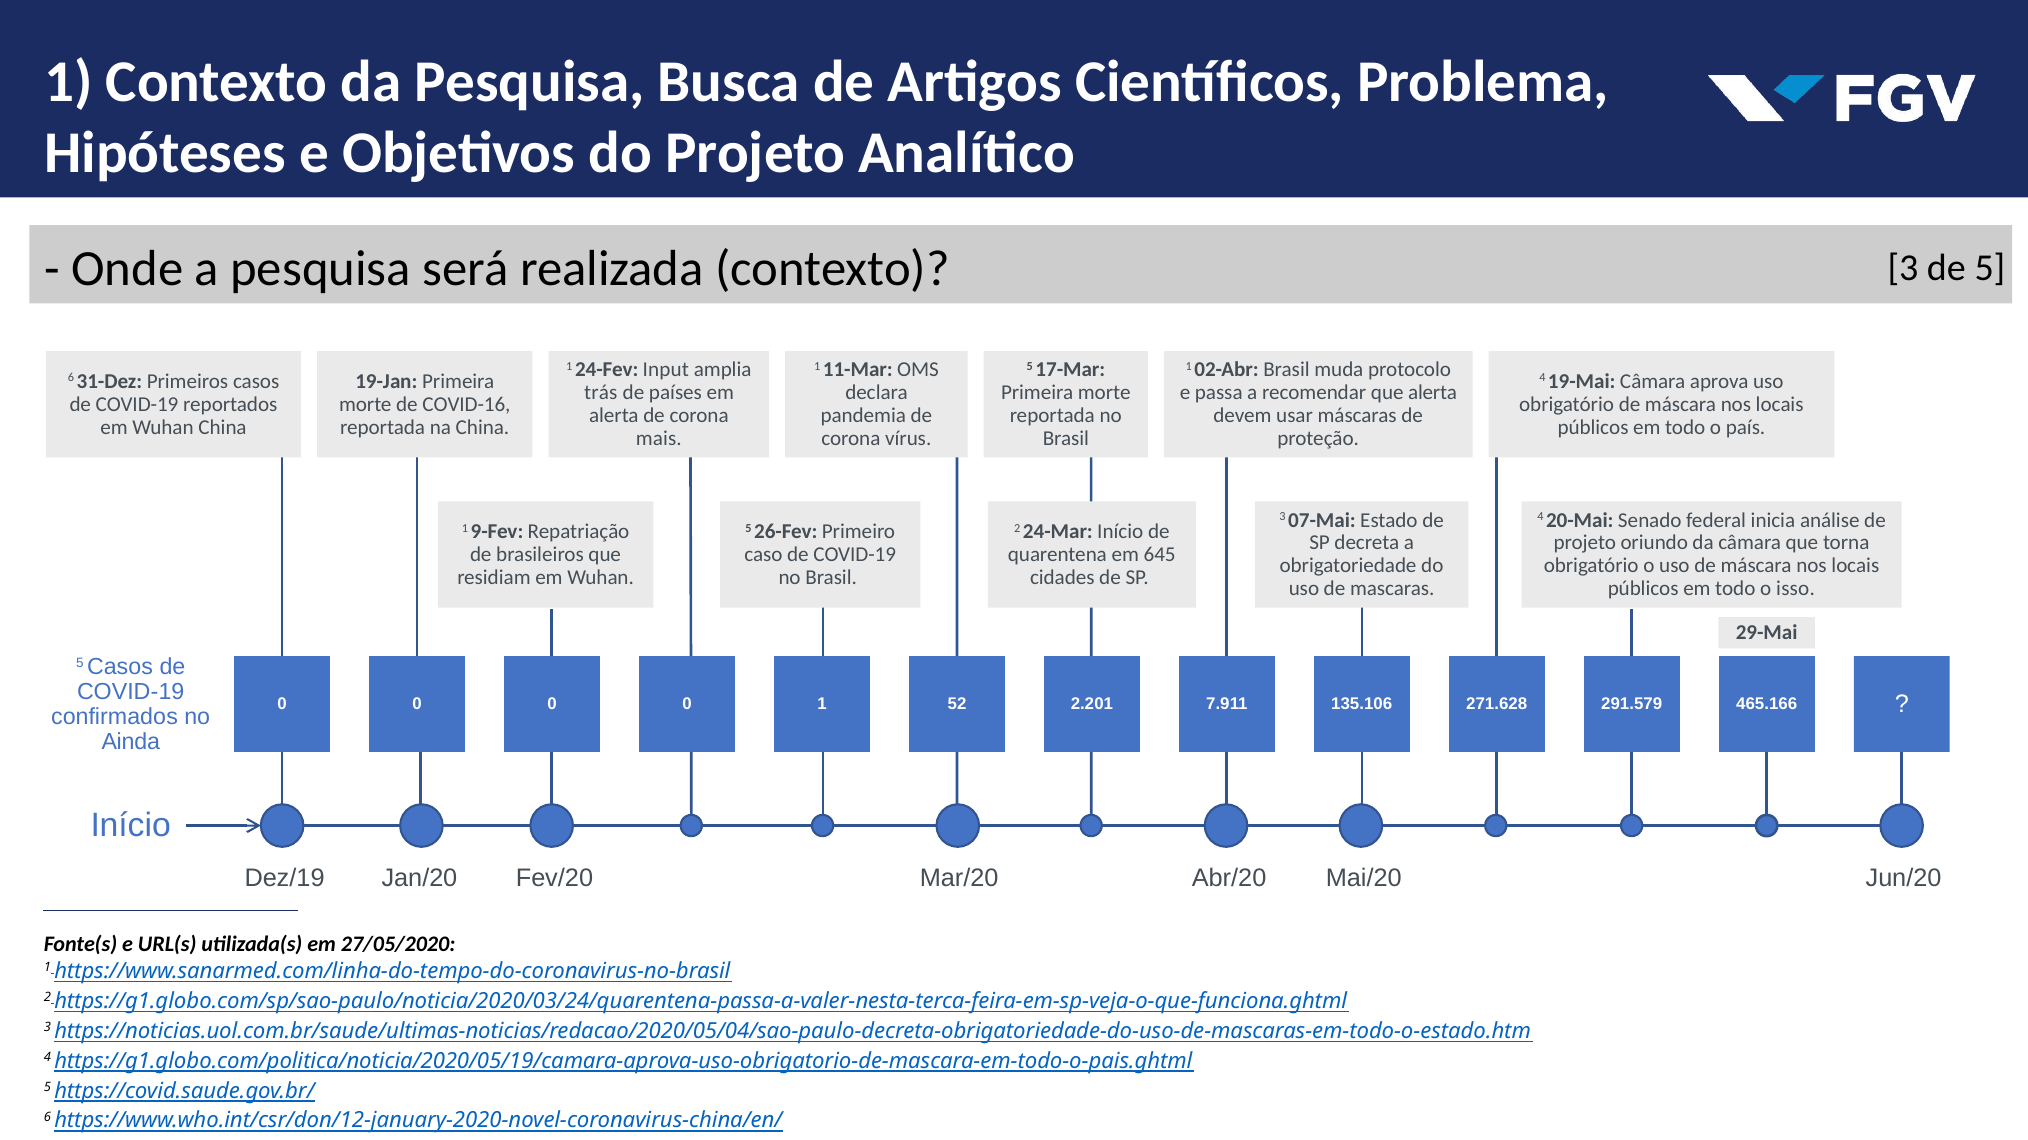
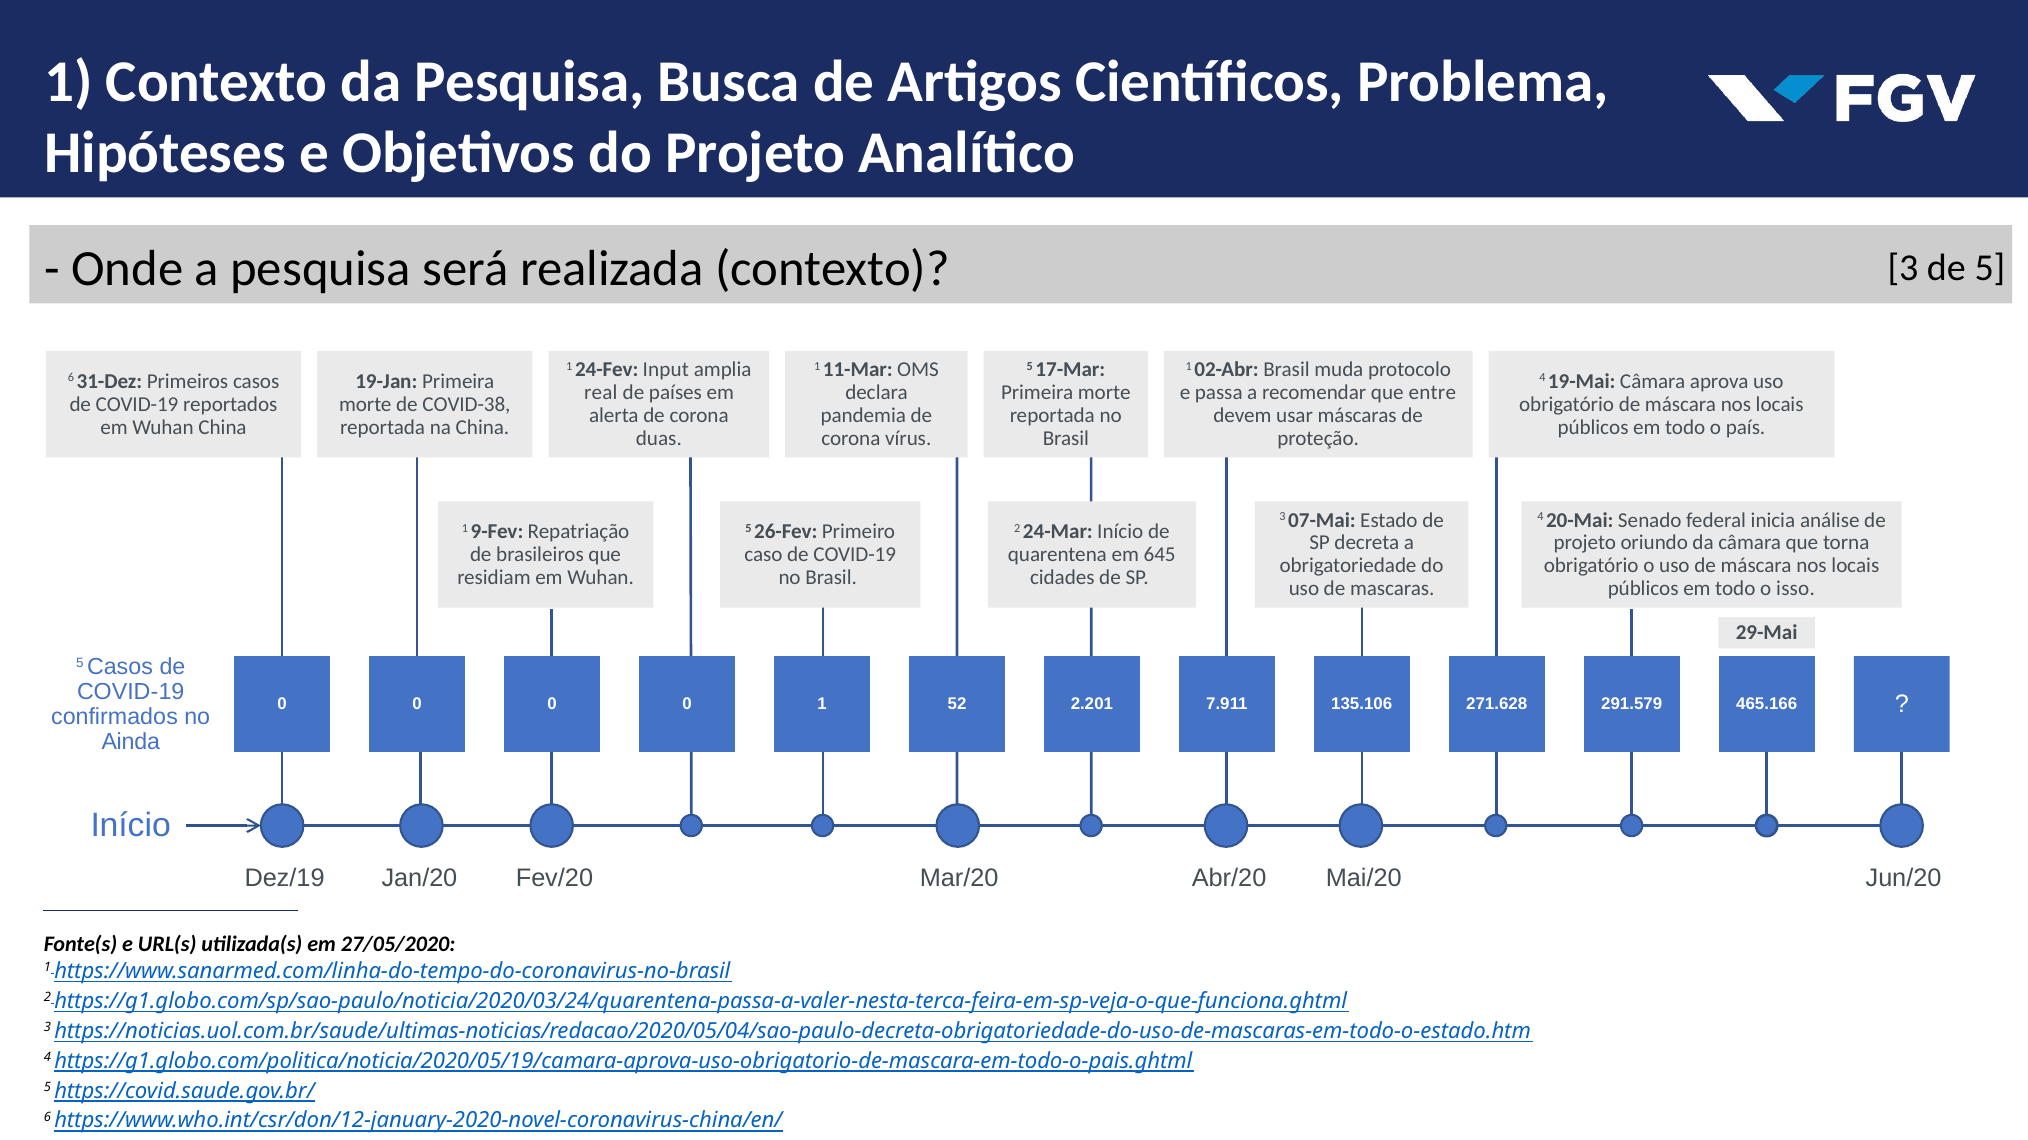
trás: trás -> real
que alerta: alerta -> entre
COVID-16: COVID-16 -> COVID-38
mais: mais -> duas
